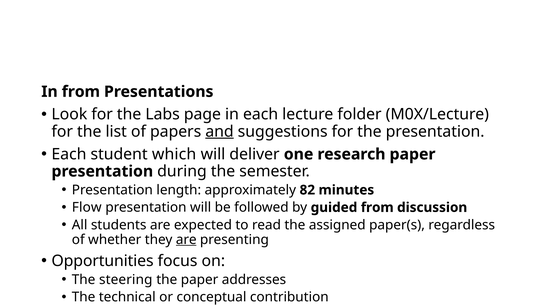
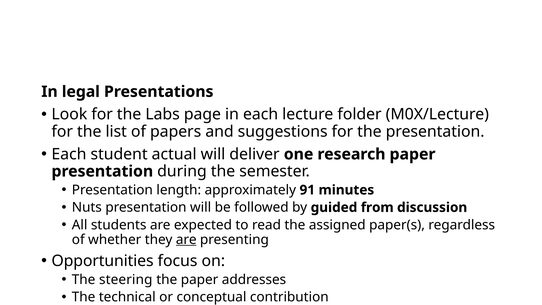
In from: from -> legal
and at (220, 131) underline: present -> none
which: which -> actual
82: 82 -> 91
Flow: Flow -> Nuts
